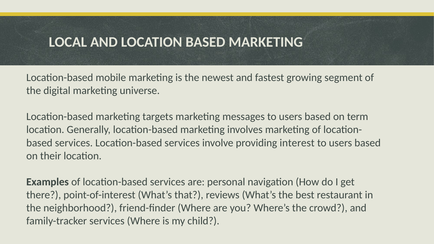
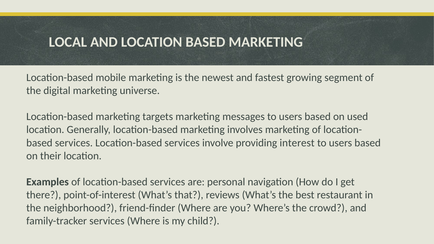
term: term -> used
